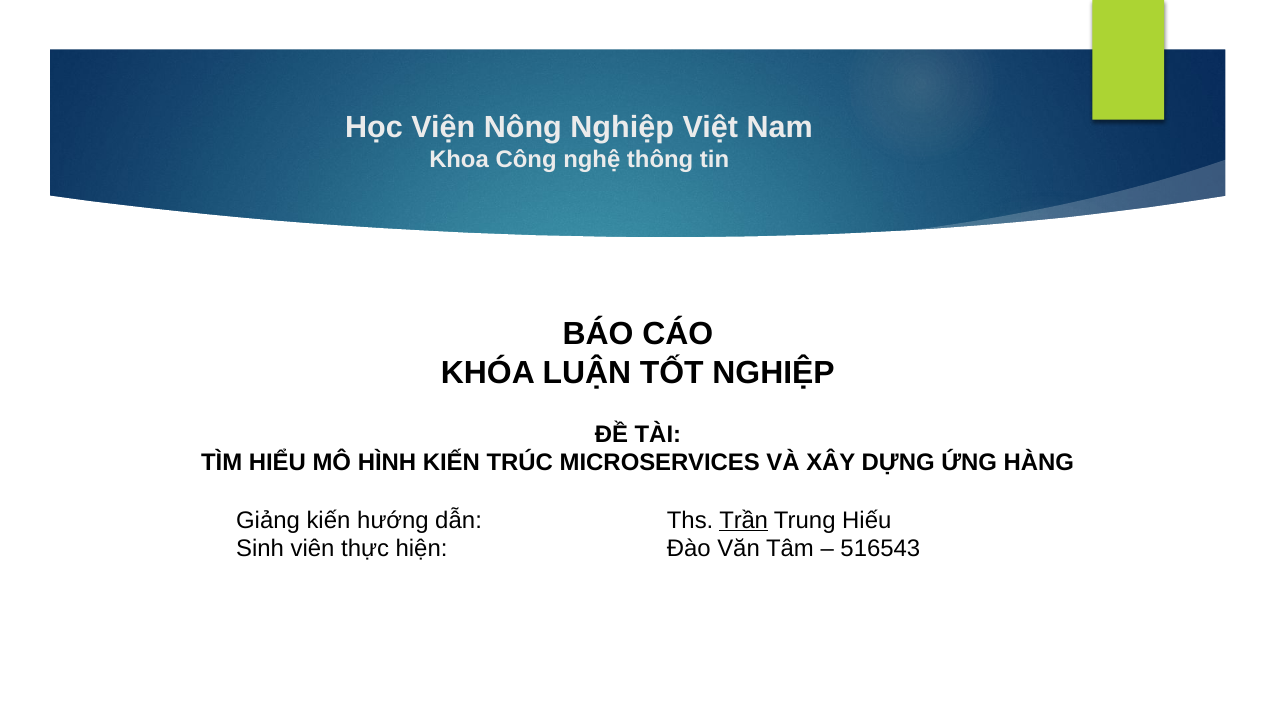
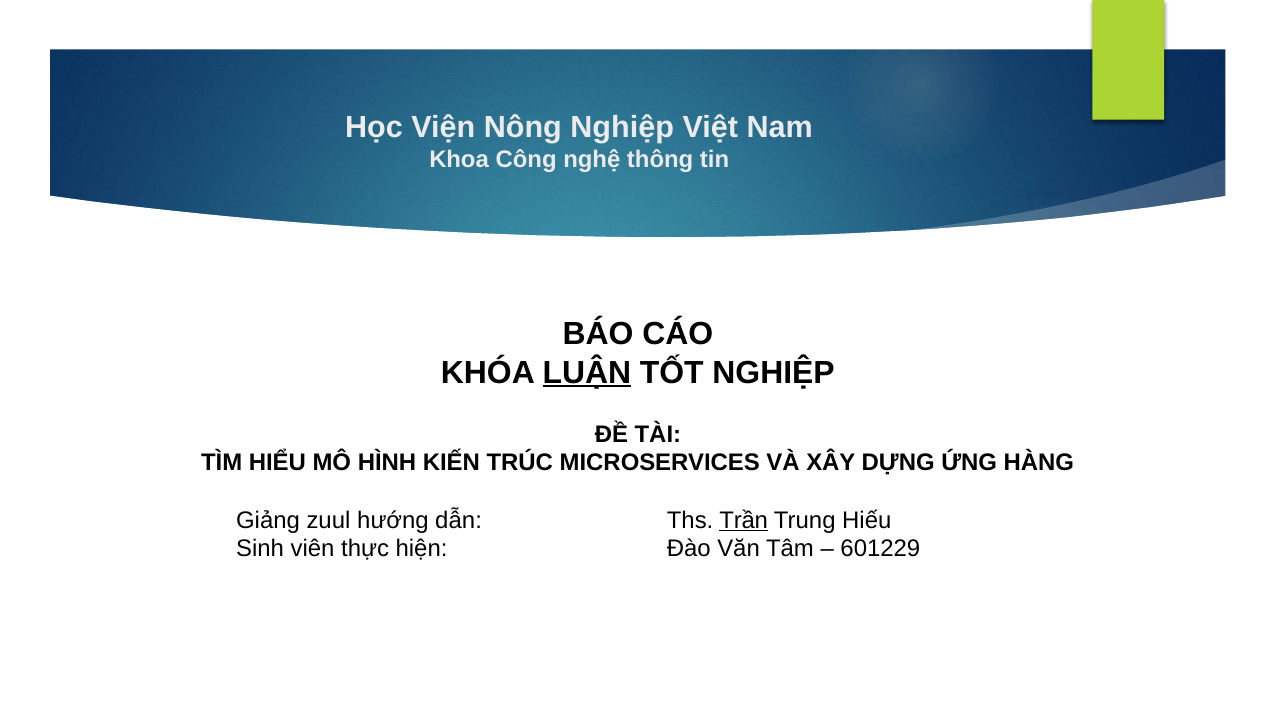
LUẬN underline: none -> present
Giảng kiến: kiến -> zuul
516543: 516543 -> 601229
